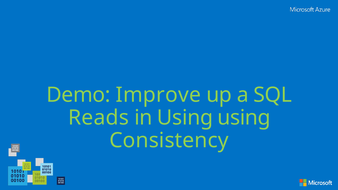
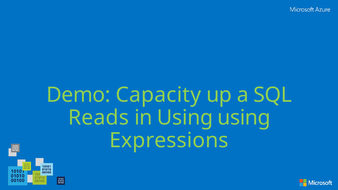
Improve: Improve -> Capacity
Consistency: Consistency -> Expressions
